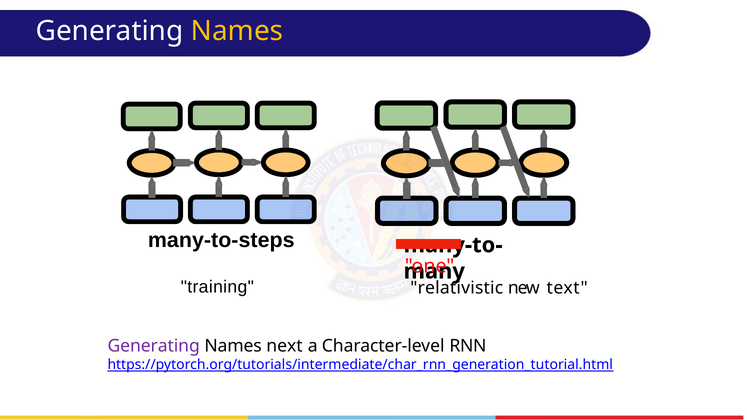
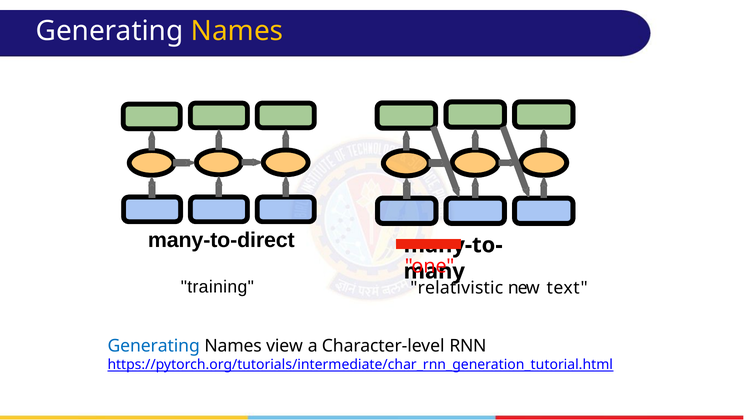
many-to-steps: many-to-steps -> many-to-direct
Generating at (154, 346) colour: purple -> blue
next: next -> view
